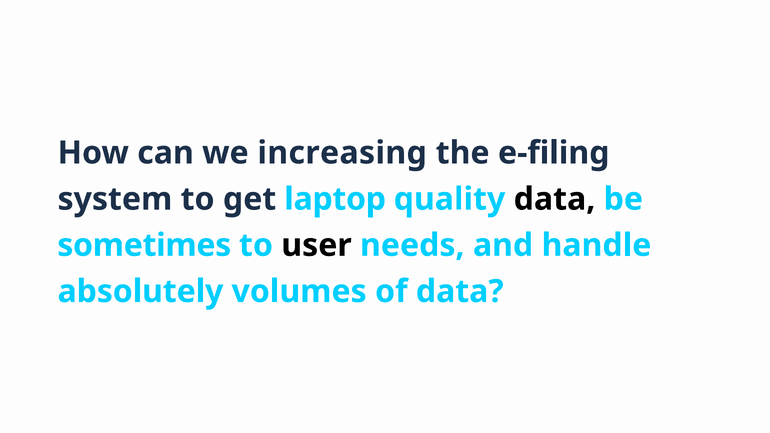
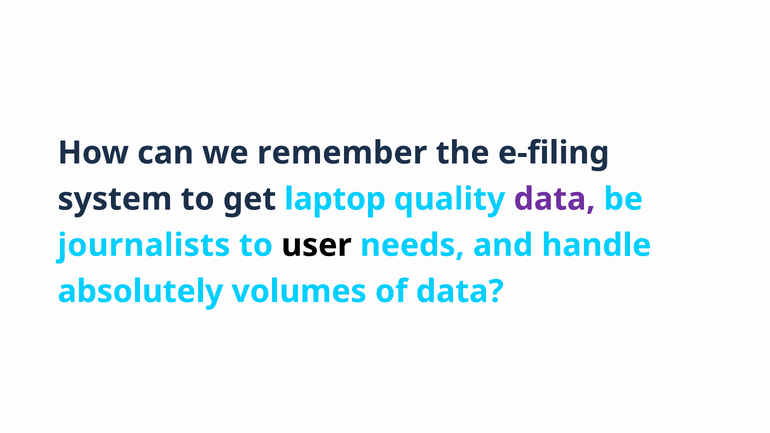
increasing: increasing -> remember
data at (555, 199) colour: black -> purple
sometimes: sometimes -> journalists
